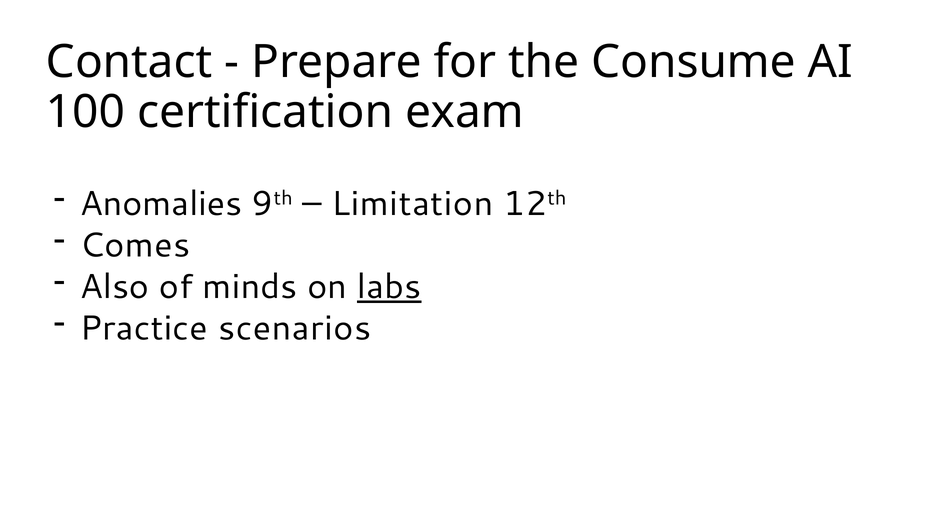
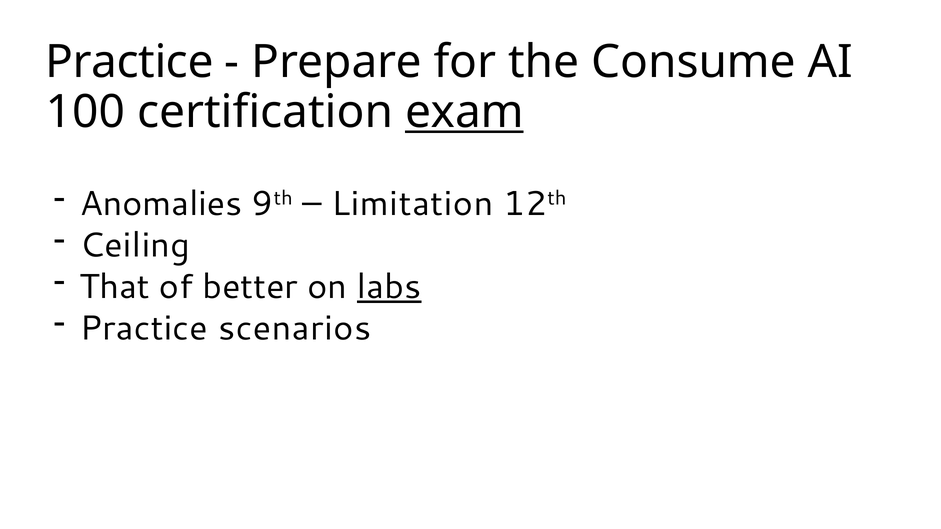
Contact at (129, 62): Contact -> Practice
exam underline: none -> present
Comes: Comes -> Ceiling
Also: Also -> That
minds: minds -> better
